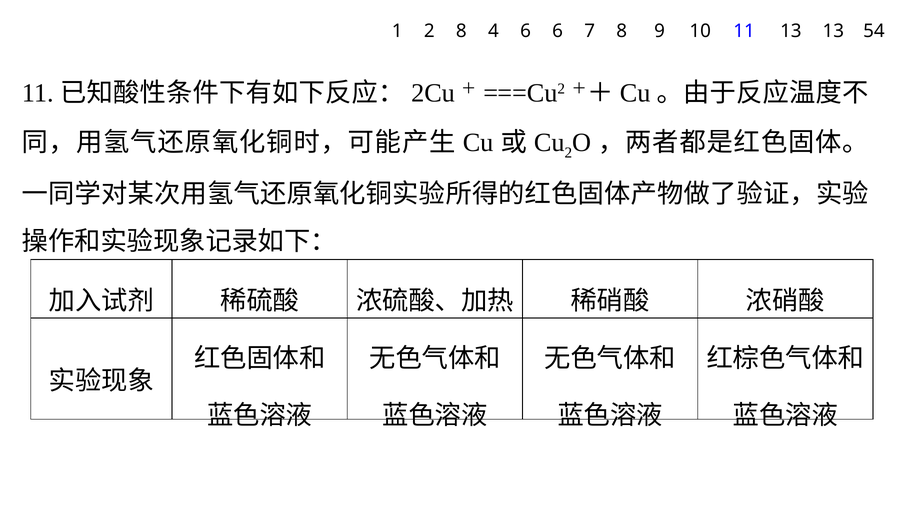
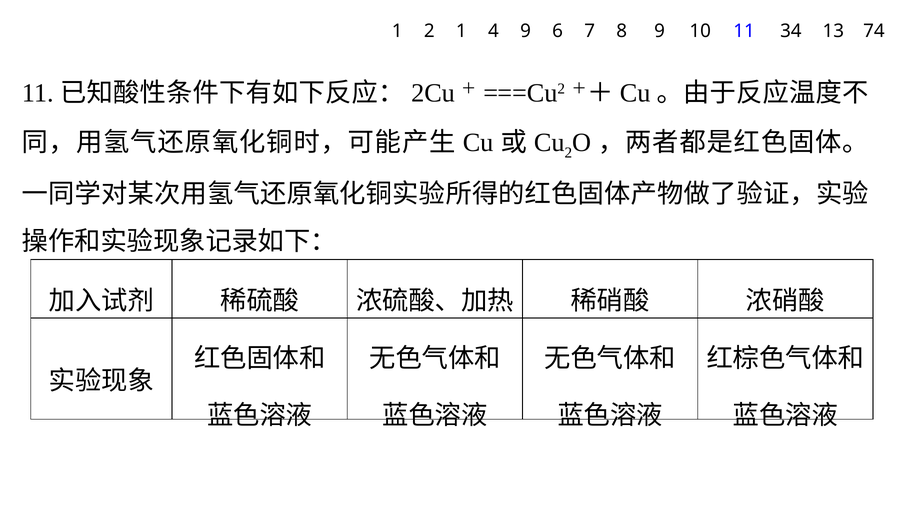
2 8: 8 -> 1
4 6: 6 -> 9
11 13: 13 -> 34
54: 54 -> 74
